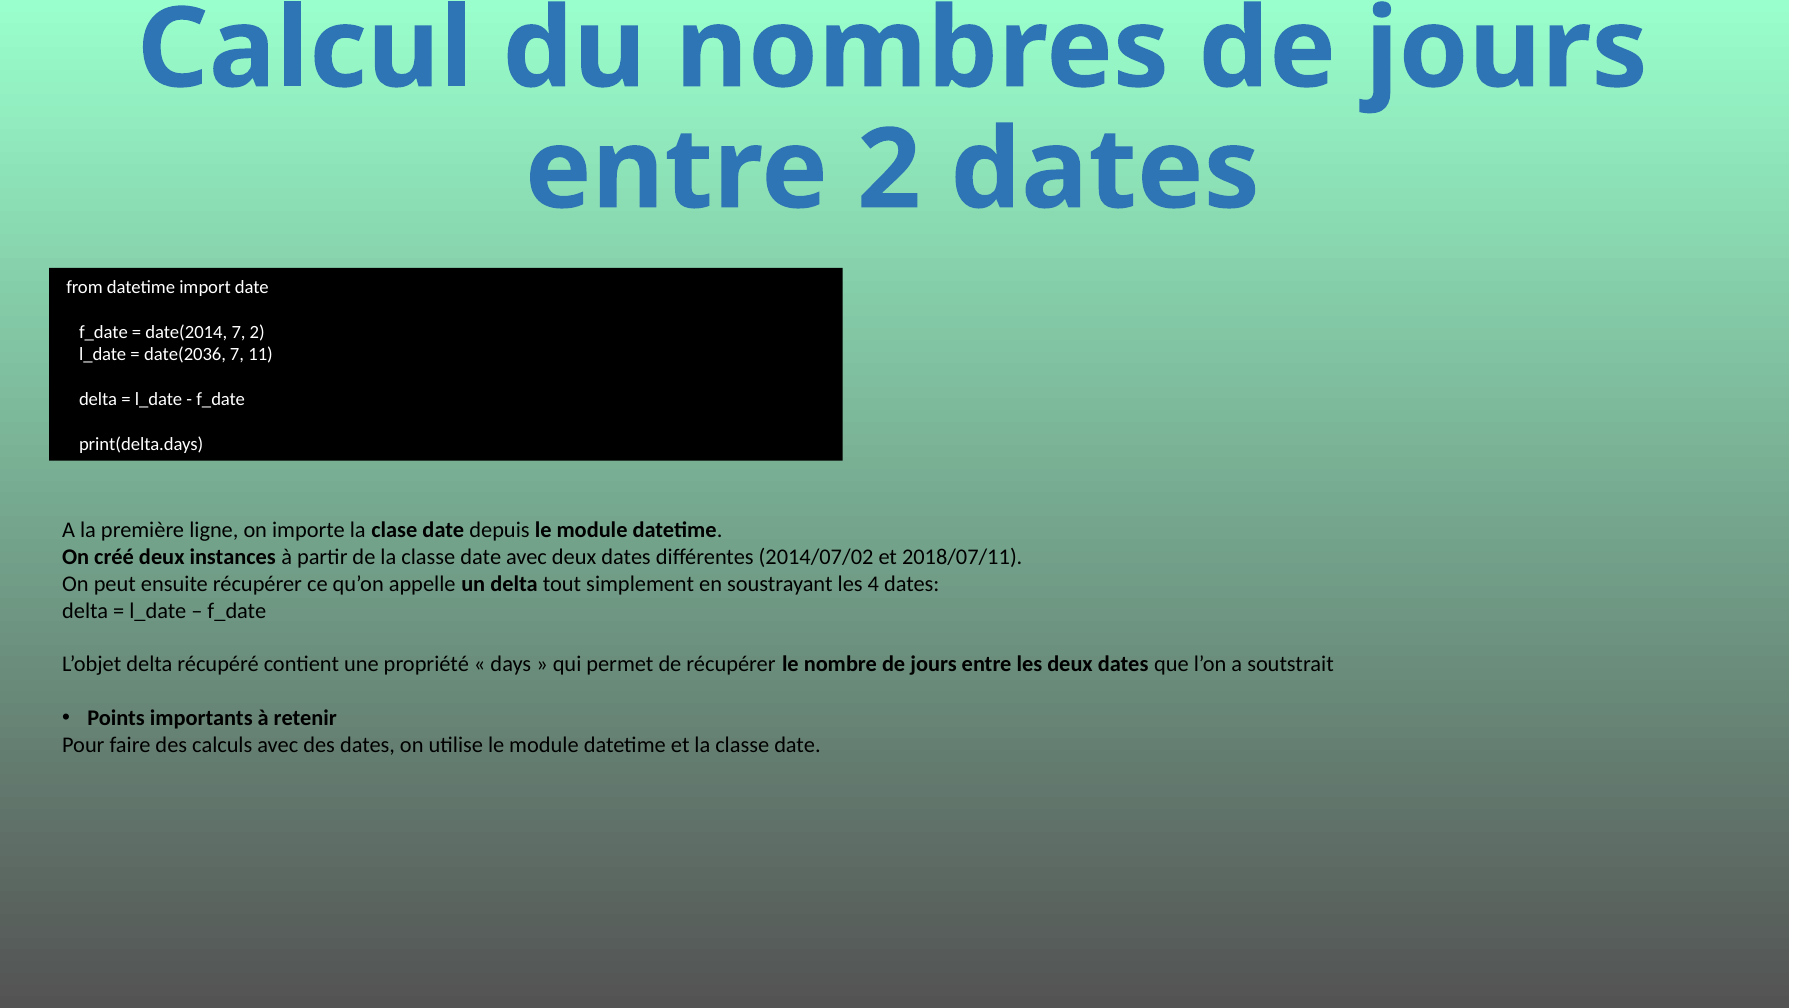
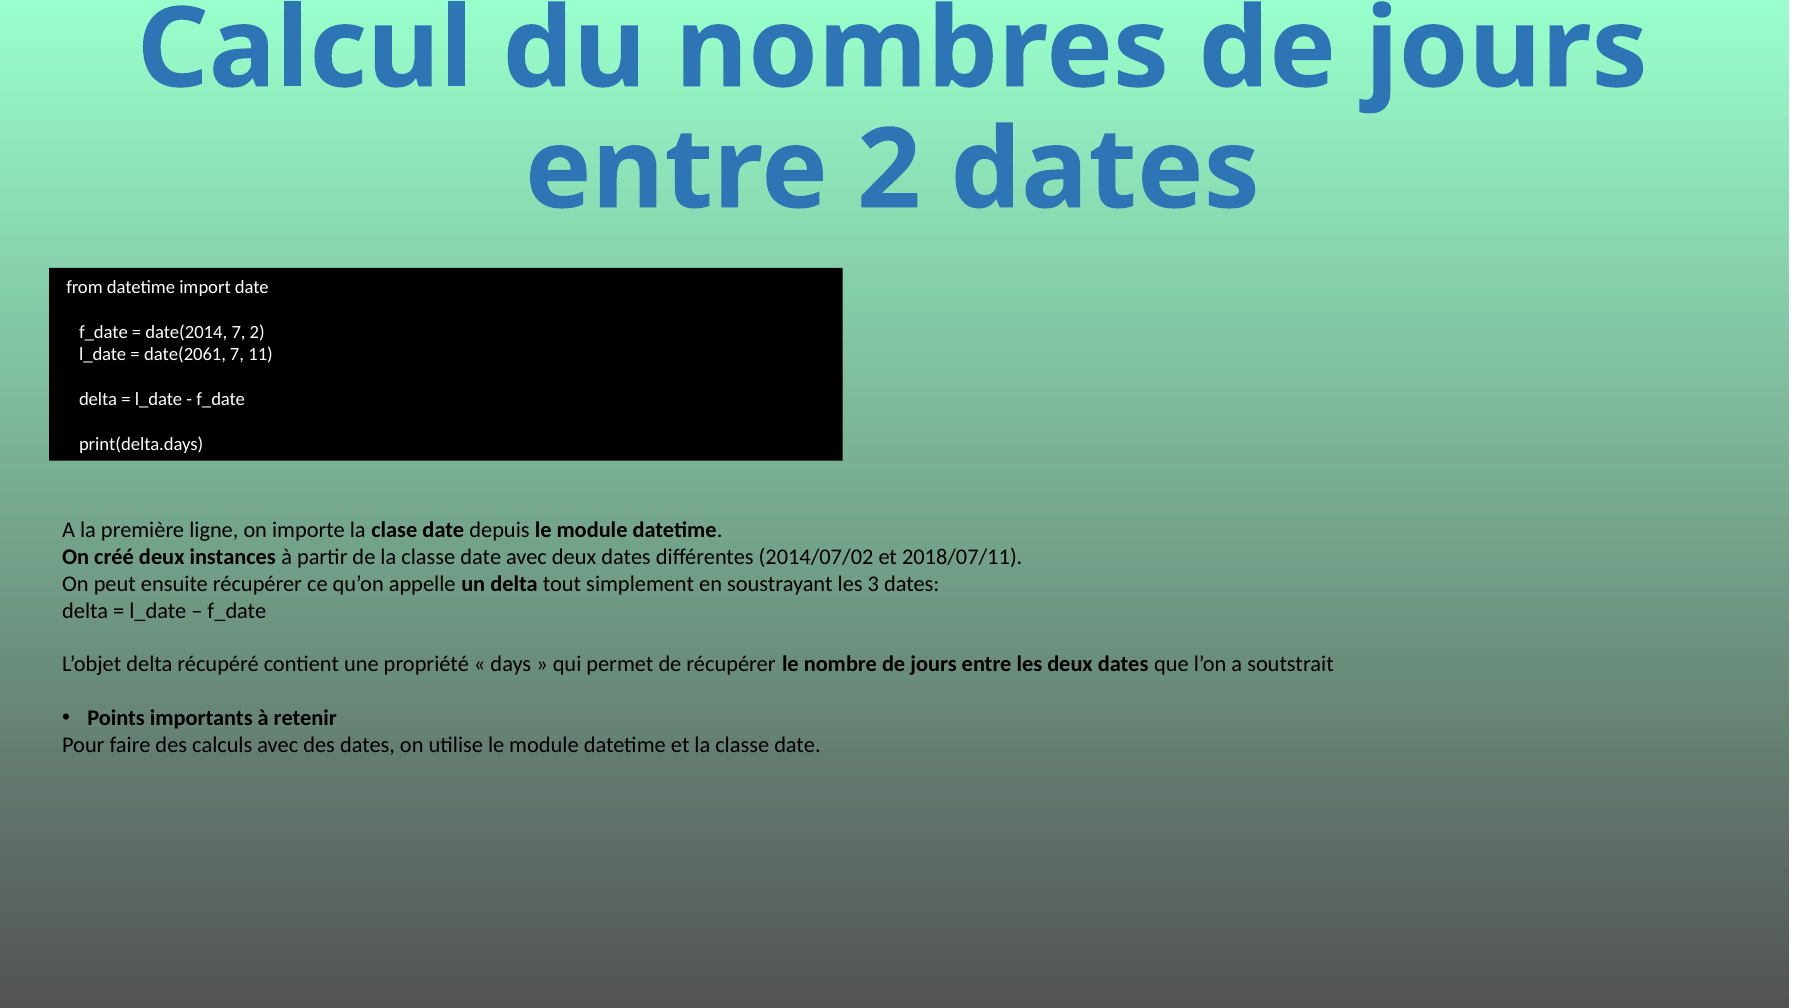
date(2036: date(2036 -> date(2061
4: 4 -> 3
